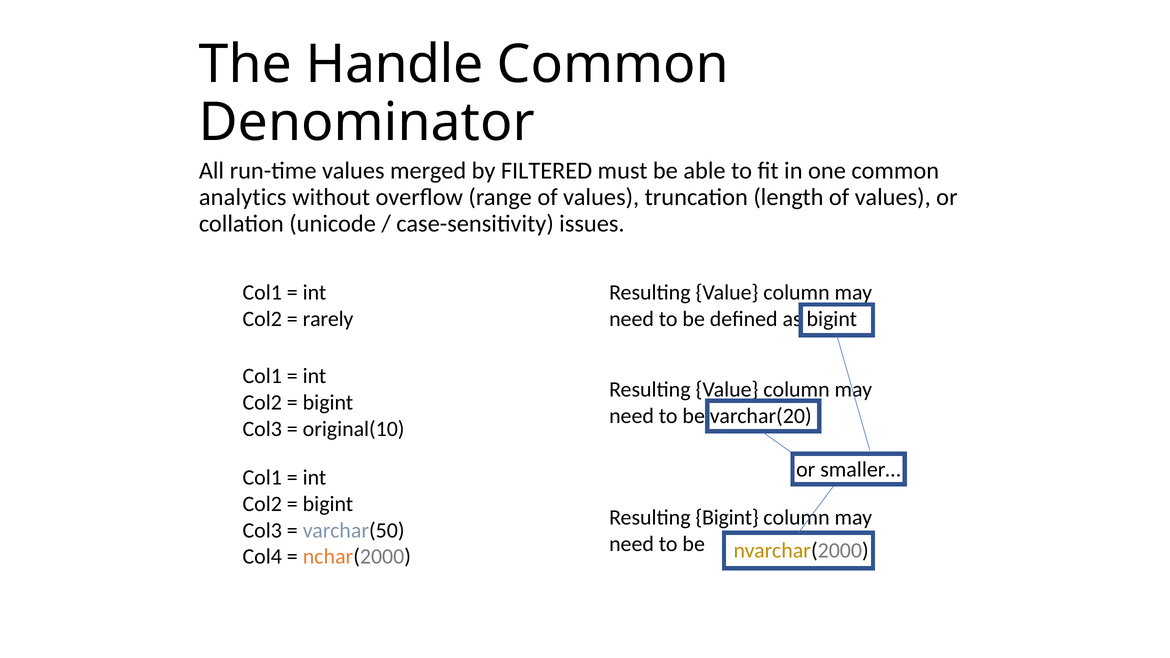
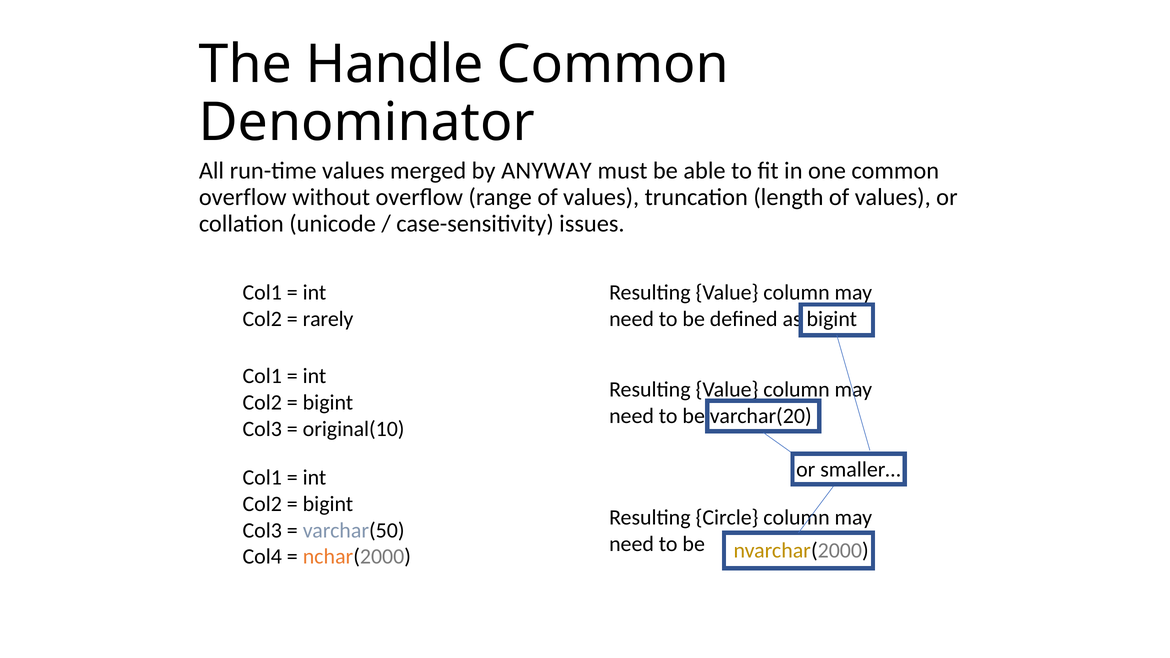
FILTERED: FILTERED -> ANYWAY
analytics at (243, 197): analytics -> overflow
Resulting Bigint: Bigint -> Circle
